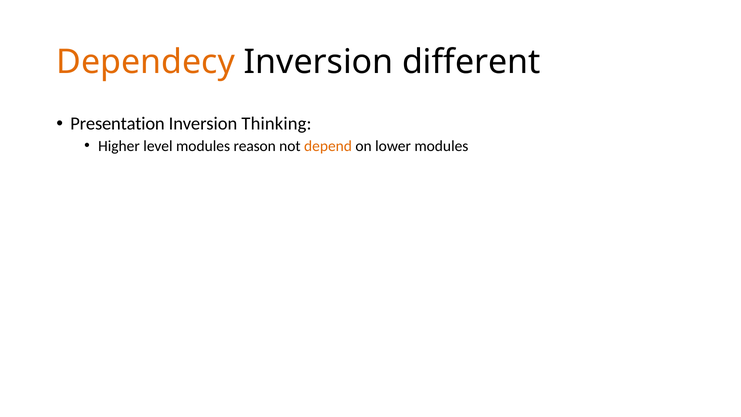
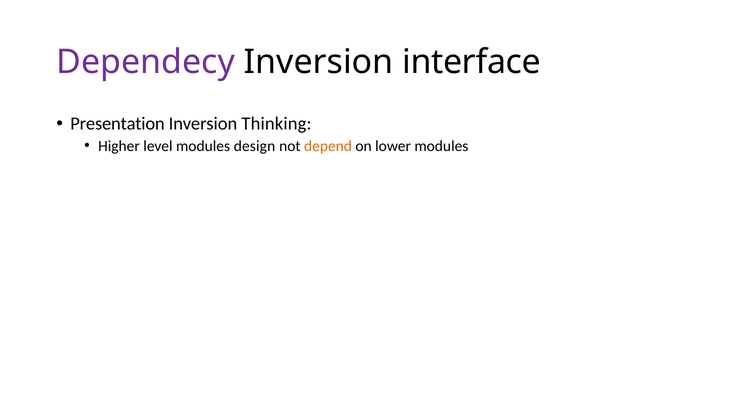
Dependecy colour: orange -> purple
different: different -> interface
reason: reason -> design
